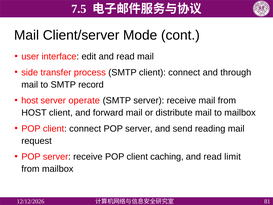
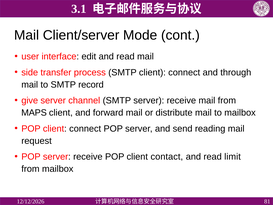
7.5: 7.5 -> 3.1
host at (30, 100): host -> give
operate: operate -> channel
HOST at (34, 113): HOST -> MAPS
caching: caching -> contact
